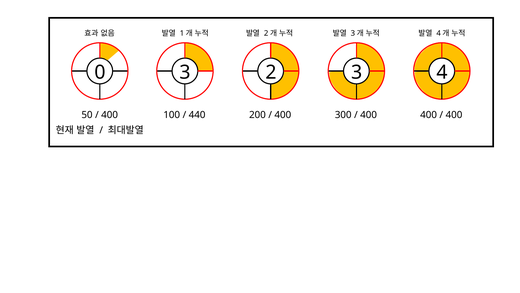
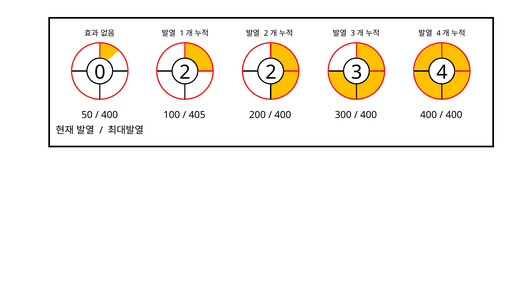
0 3: 3 -> 2
440: 440 -> 405
